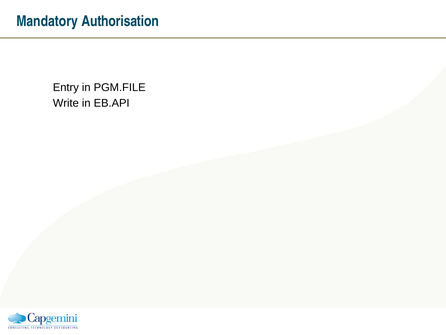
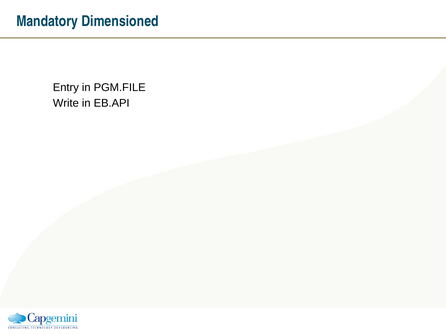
Authorisation: Authorisation -> Dimensioned
